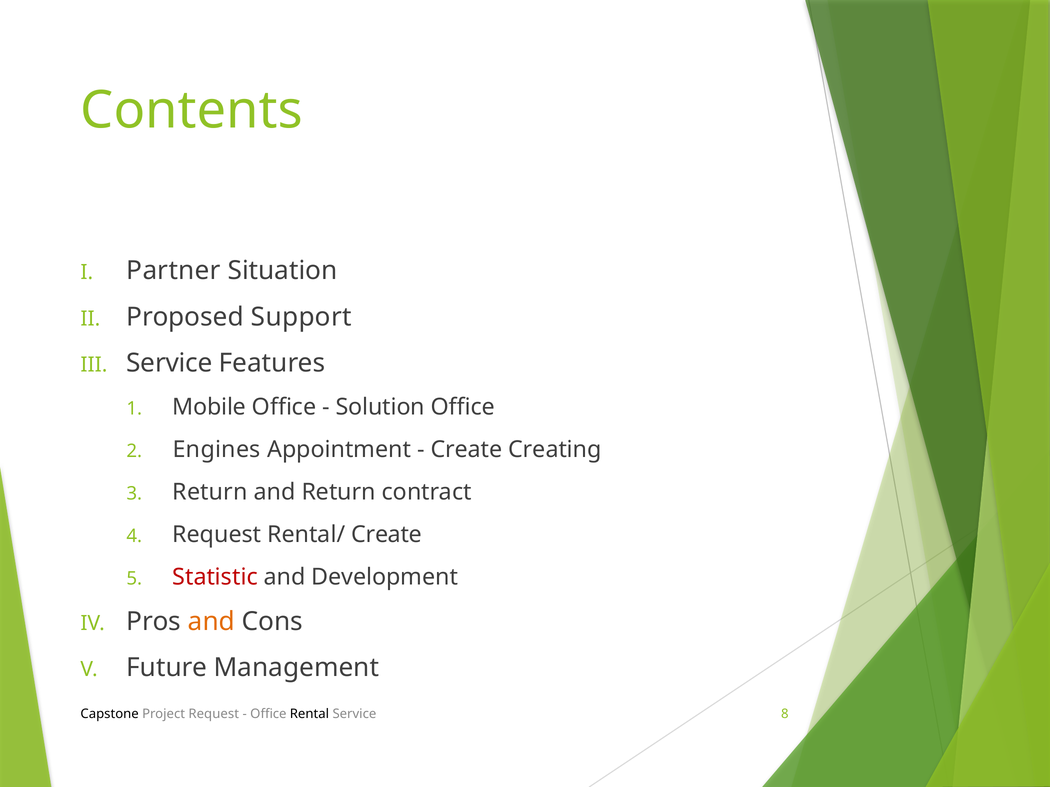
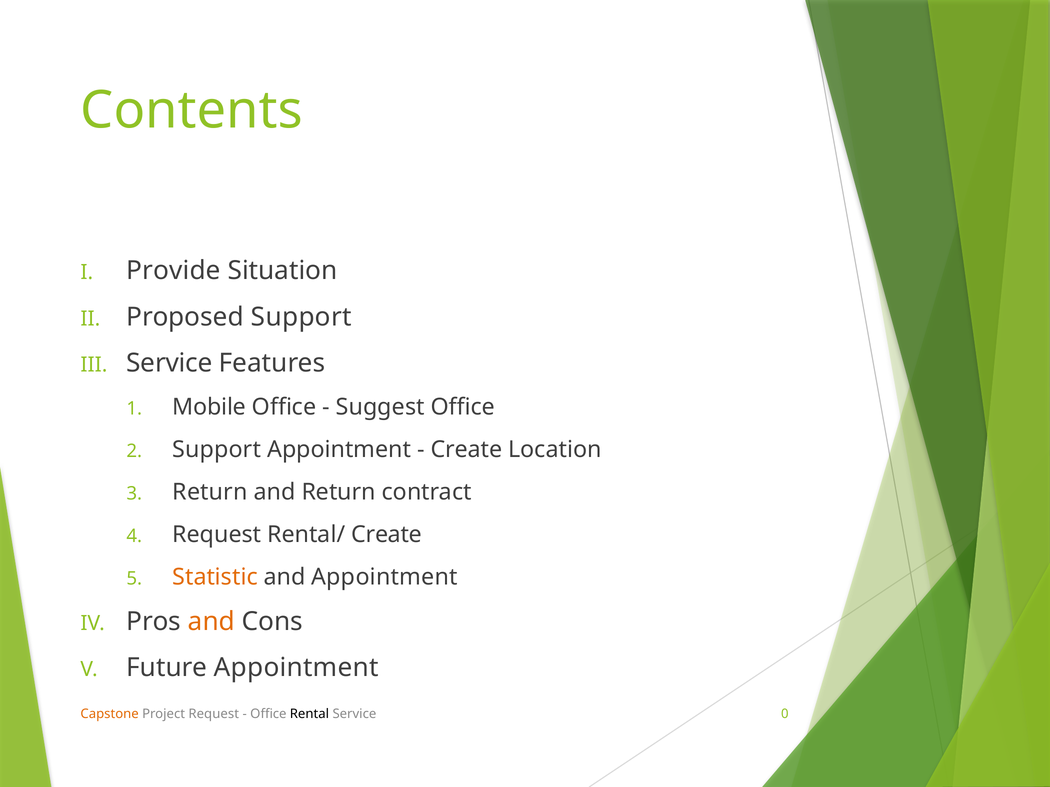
Partner: Partner -> Provide
Solution: Solution -> Suggest
2 Engines: Engines -> Support
Creating: Creating -> Location
Statistic colour: red -> orange
and Development: Development -> Appointment
Future Management: Management -> Appointment
Capstone colour: black -> orange
8: 8 -> 0
